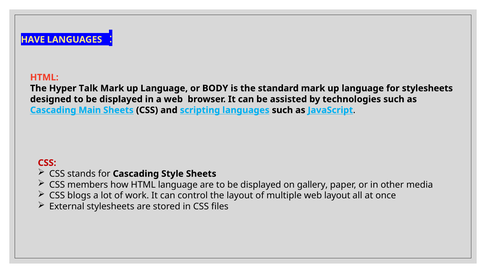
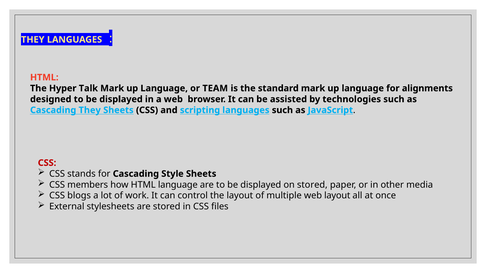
HAVE at (33, 40): HAVE -> THEY
BODY: BODY -> TEAM
for stylesheets: stylesheets -> alignments
Cascading Main: Main -> They
on gallery: gallery -> stored
